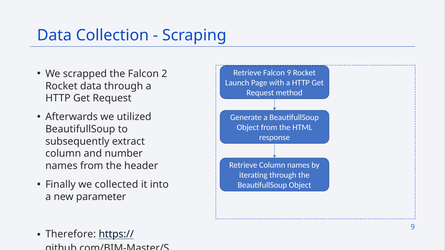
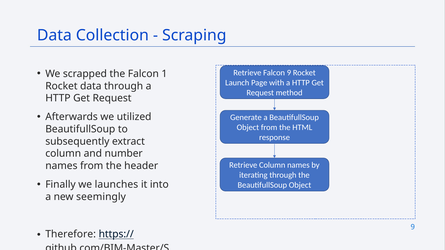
2: 2 -> 1
collected: collected -> launches
parameter: parameter -> seemingly
